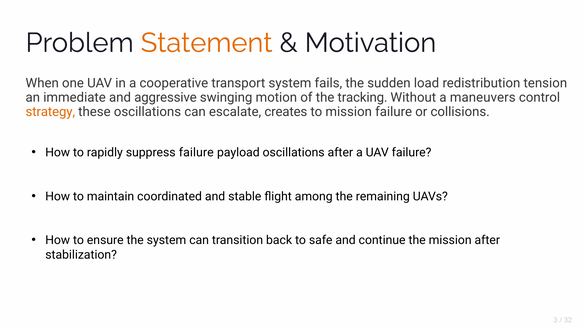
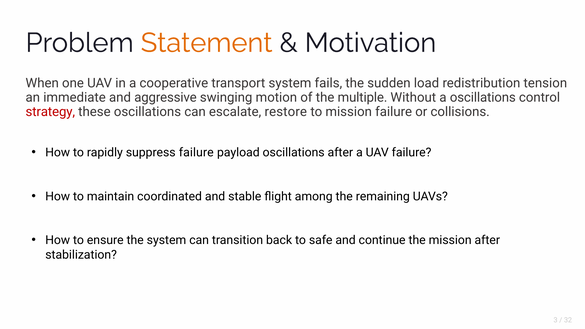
tracking: tracking -> multiple
a maneuvers: maneuvers -> oscillations
strategy colour: orange -> red
creates: creates -> restore
